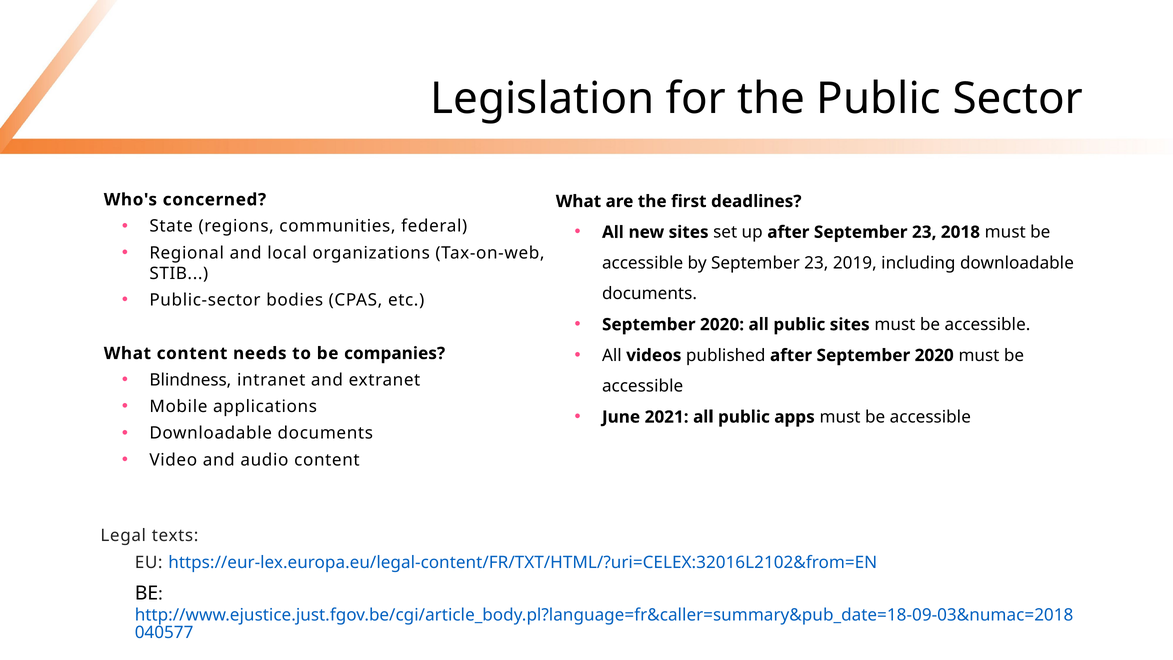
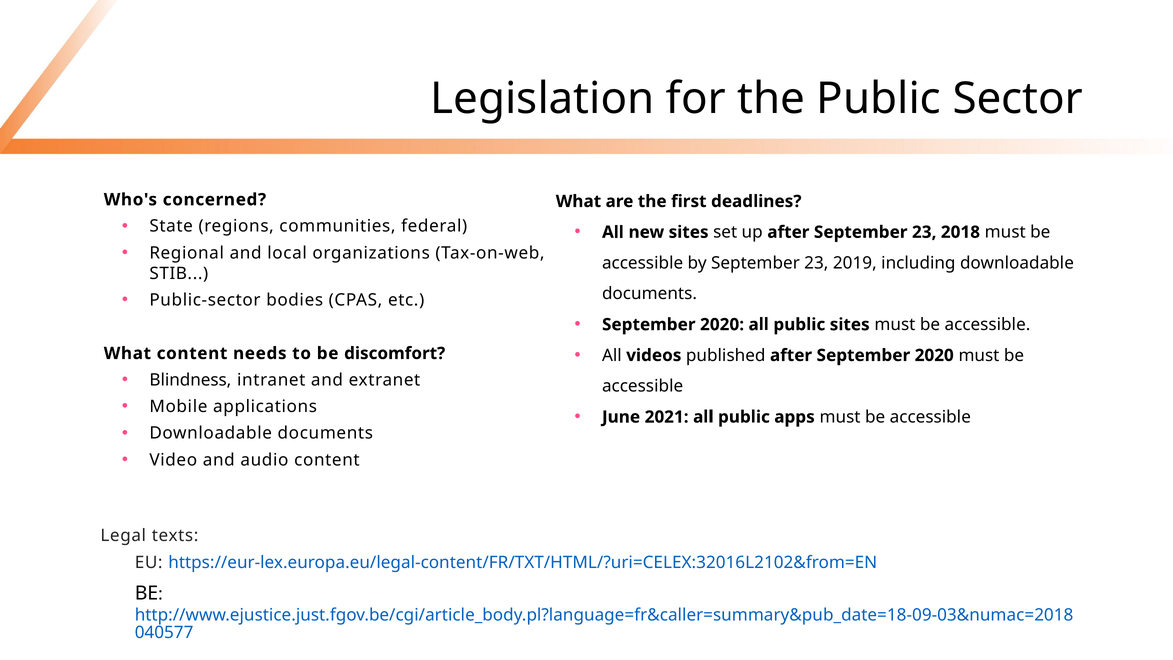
companies: companies -> discomfort
